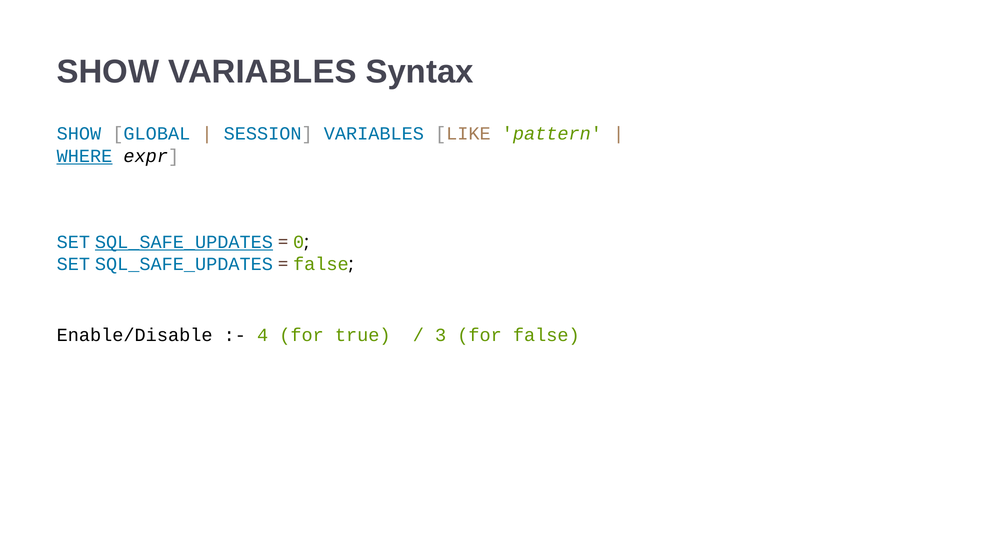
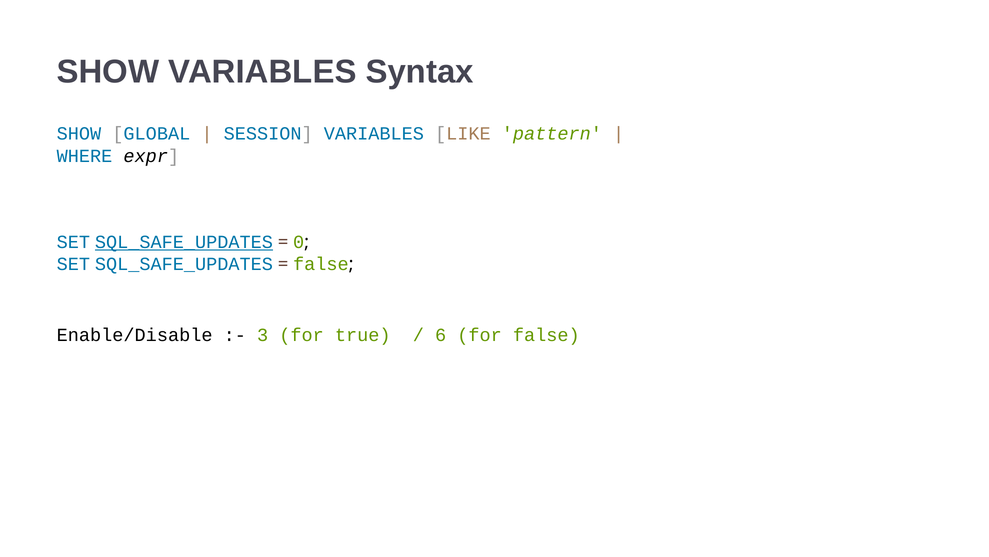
WHERE underline: present -> none
4: 4 -> 3
3: 3 -> 6
